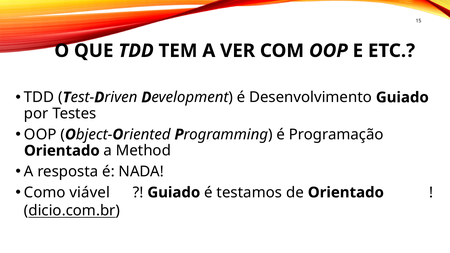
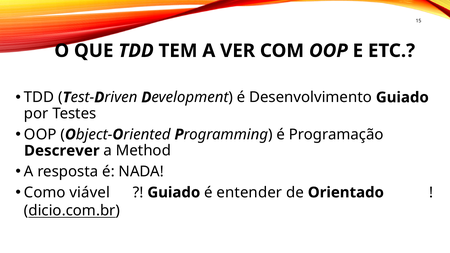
Orientado at (62, 151): Orientado -> Descrever
testamos: testamos -> entender
